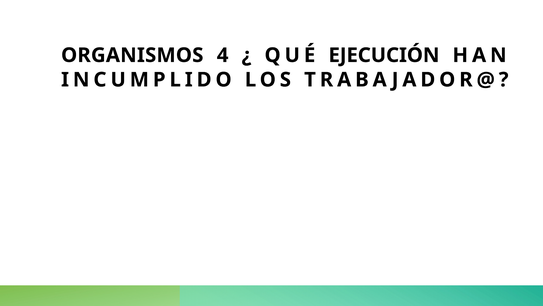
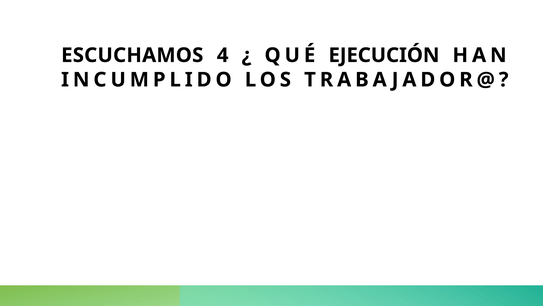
ORGANISMOS: ORGANISMOS -> ESCUCHAMOS
